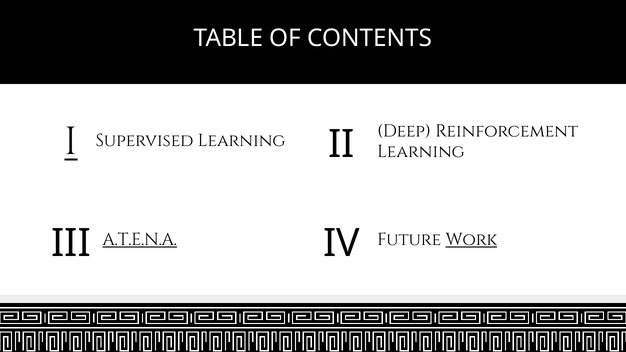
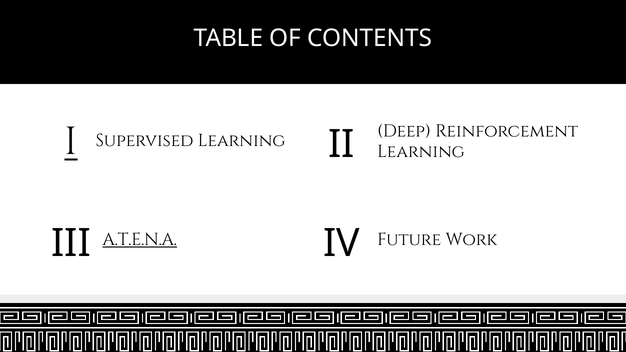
Work underline: present -> none
